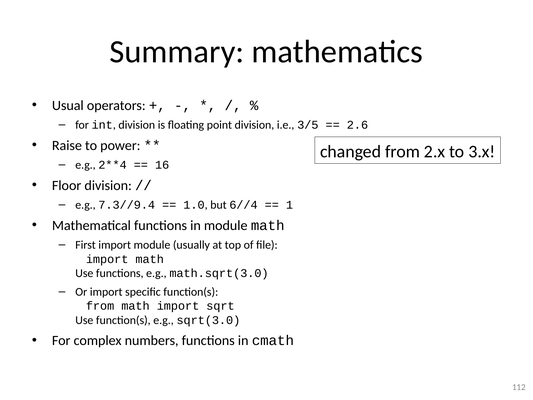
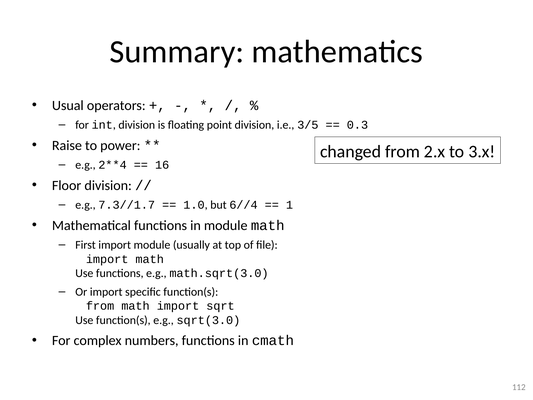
2.6: 2.6 -> 0.3
7.3//9.4: 7.3//9.4 -> 7.3//1.7
